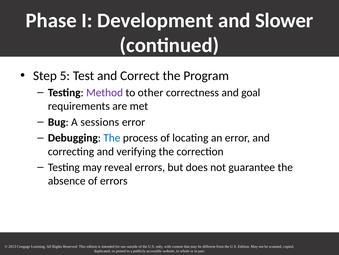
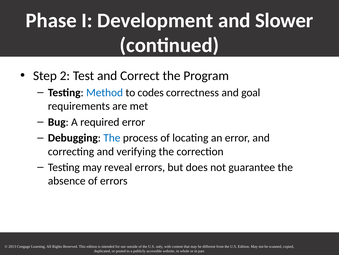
5: 5 -> 2
Method colour: purple -> blue
other: other -> codes
sessions: sessions -> required
